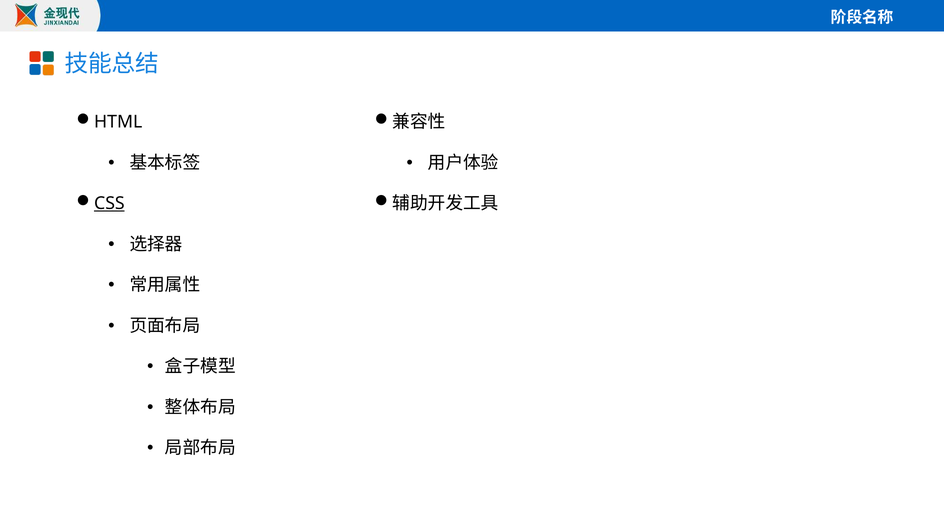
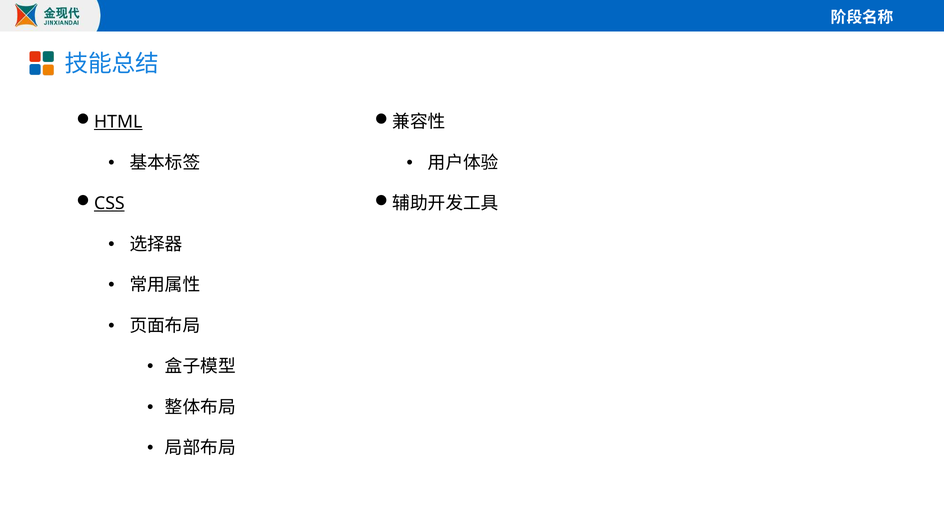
HTML underline: none -> present
